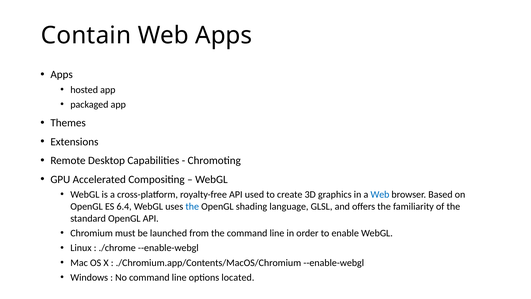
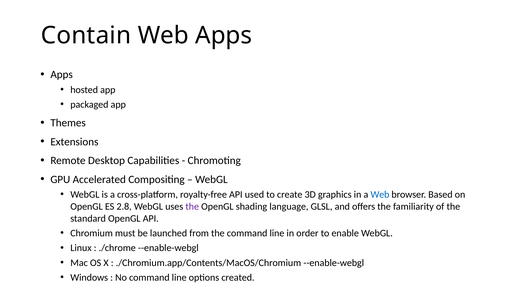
6.4: 6.4 -> 2.8
the at (192, 206) colour: blue -> purple
located: located -> created
